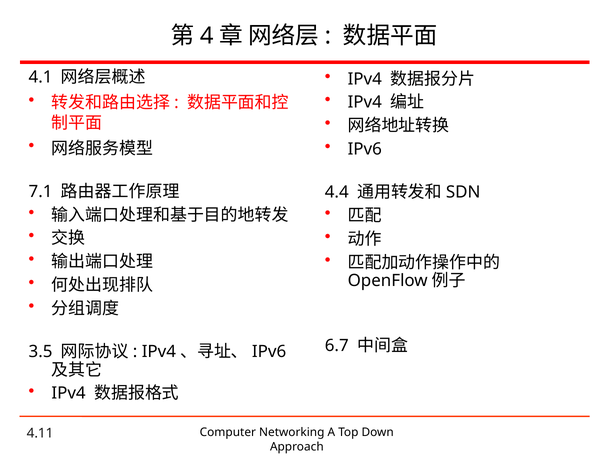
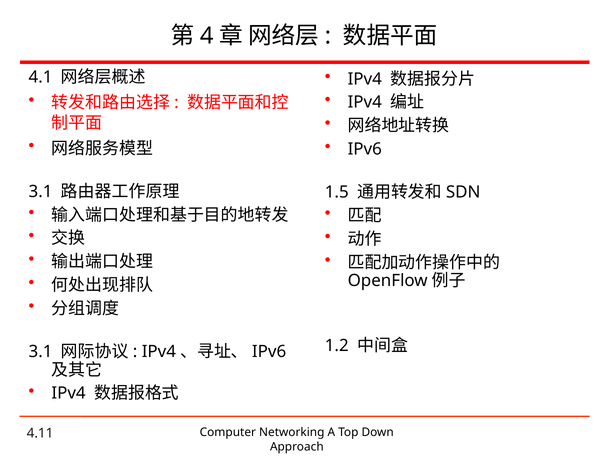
7.1 at (41, 191): 7.1 -> 3.1
4.4: 4.4 -> 1.5
6.7: 6.7 -> 1.2
3.5 at (41, 352): 3.5 -> 3.1
